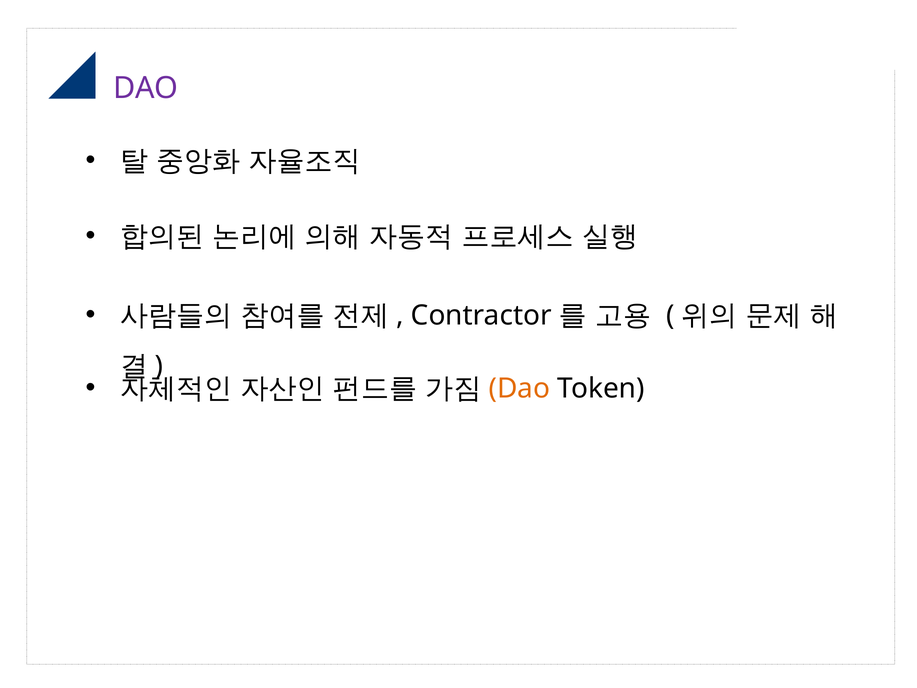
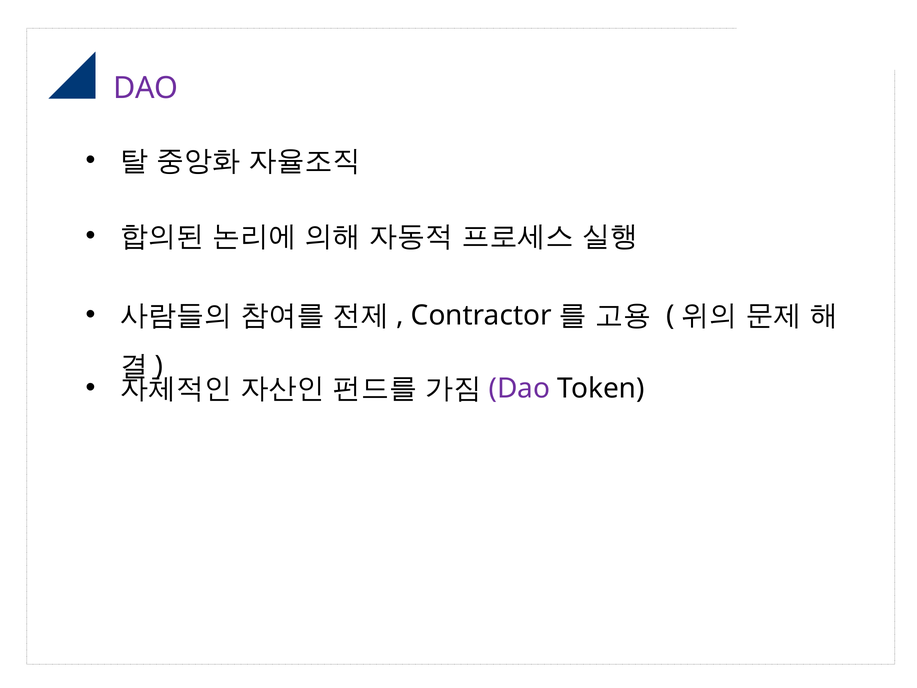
Dao at (519, 388) colour: orange -> purple
